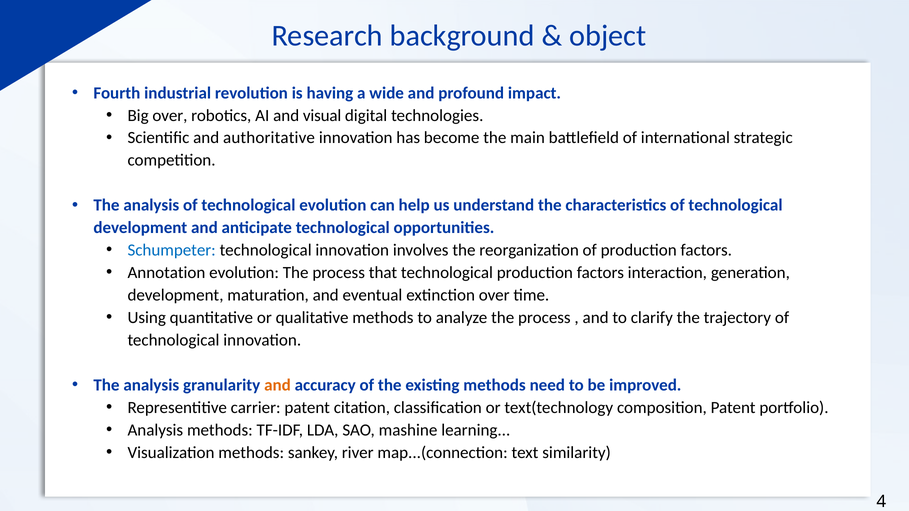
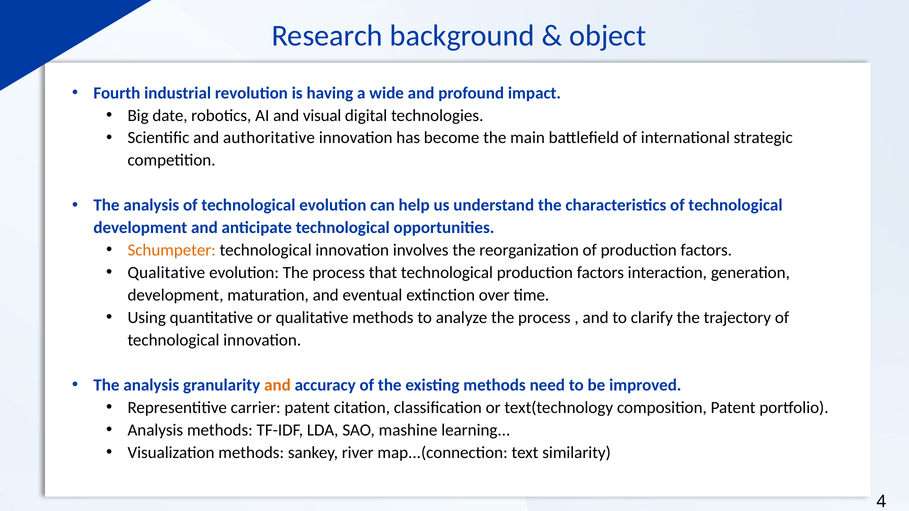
Big over: over -> date
Schumpeter colour: blue -> orange
Annotation at (166, 273): Annotation -> Qualitative
